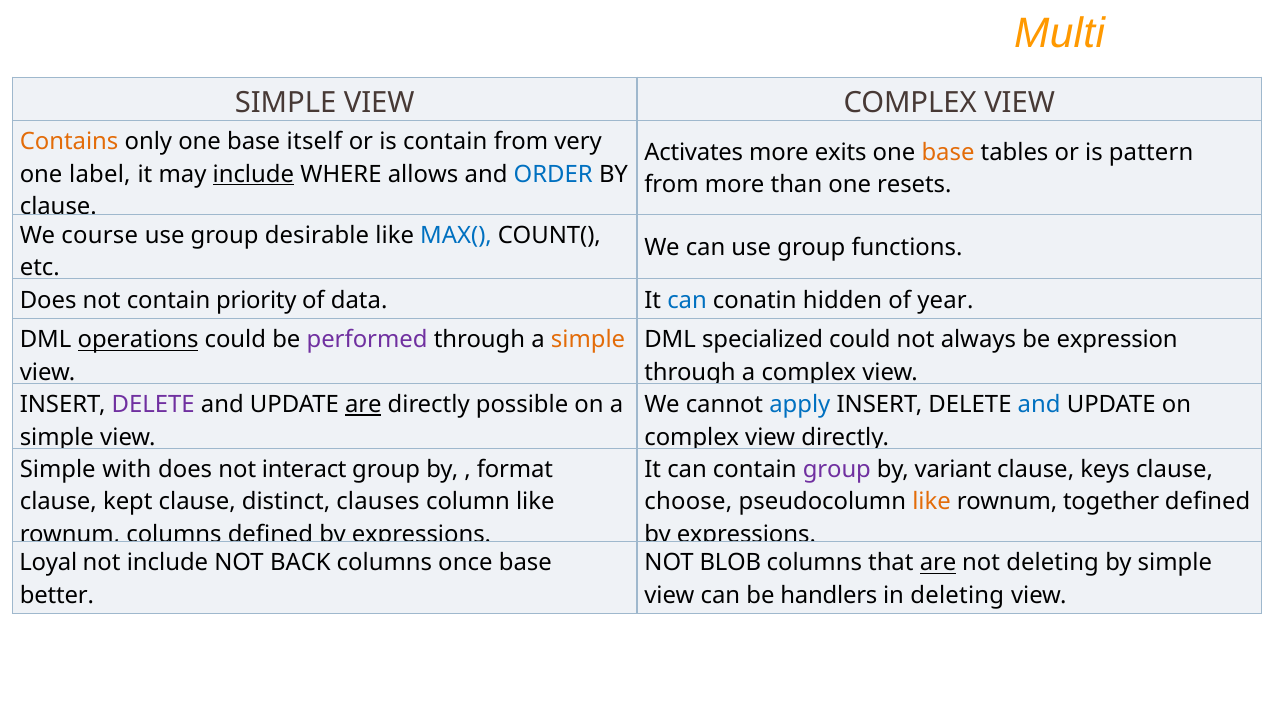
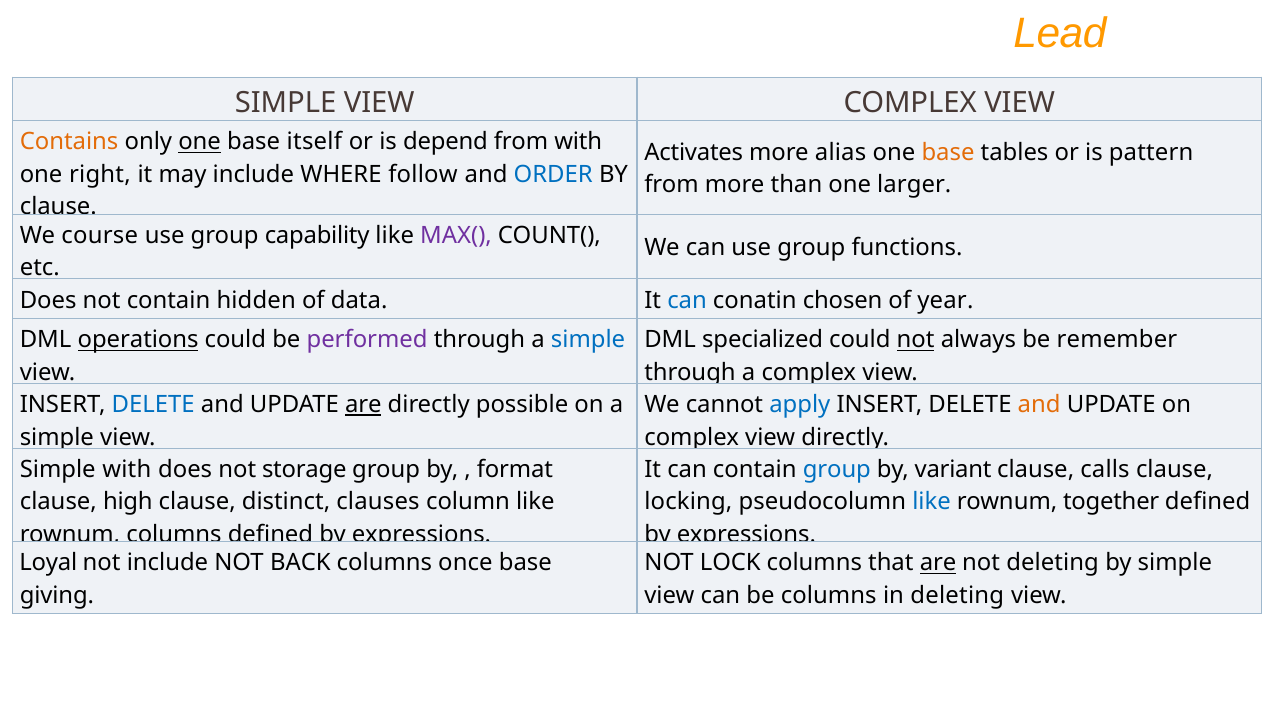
Multi: Multi -> Lead
one at (200, 142) underline: none -> present
is contain: contain -> depend
from very: very -> with
exits: exits -> alias
label: label -> right
include at (253, 174) underline: present -> none
allows: allows -> follow
resets: resets -> larger
desirable: desirable -> capability
MAX( colour: blue -> purple
priority: priority -> hidden
hidden: hidden -> chosen
simple at (588, 340) colour: orange -> blue
not at (916, 340) underline: none -> present
expression: expression -> remember
DELETE at (153, 405) colour: purple -> blue
and at (1039, 405) colour: blue -> orange
interact: interact -> storage
group at (837, 469) colour: purple -> blue
keys: keys -> calls
kept: kept -> high
choose: choose -> locking
like at (932, 502) colour: orange -> blue
BLOB: BLOB -> LOCK
better: better -> giving
be handlers: handlers -> columns
